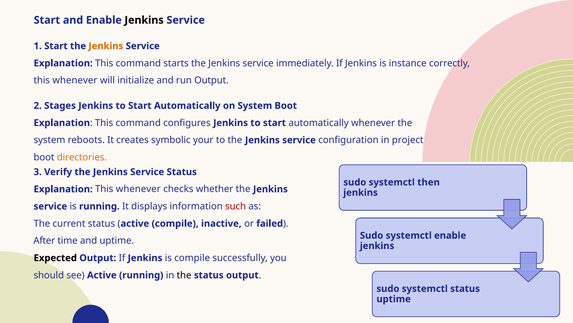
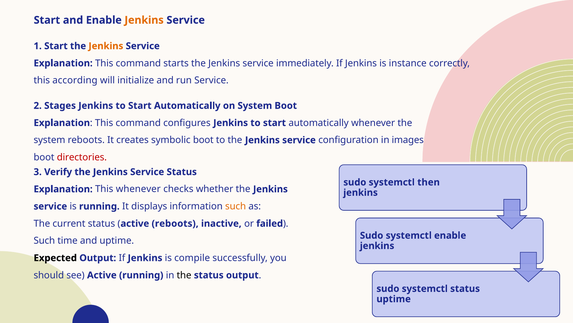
Jenkins at (144, 20) colour: black -> orange
whenever at (75, 80): whenever -> according
run Output: Output -> Service
symbolic your: your -> boot
project: project -> images
directories colour: orange -> red
such at (236, 206) colour: red -> orange
active compile: compile -> reboots
After at (44, 240): After -> Such
